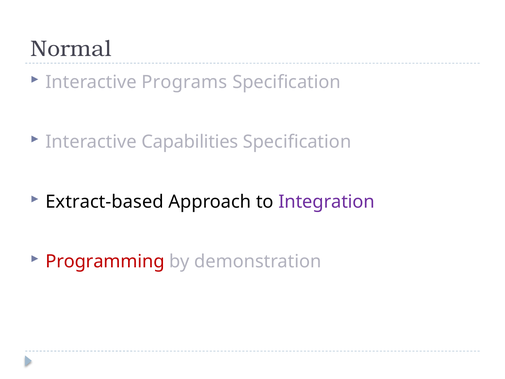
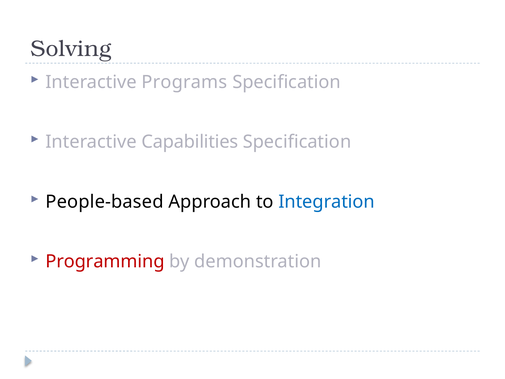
Normal: Normal -> Solving
Extract-based: Extract-based -> People-based
Integration colour: purple -> blue
